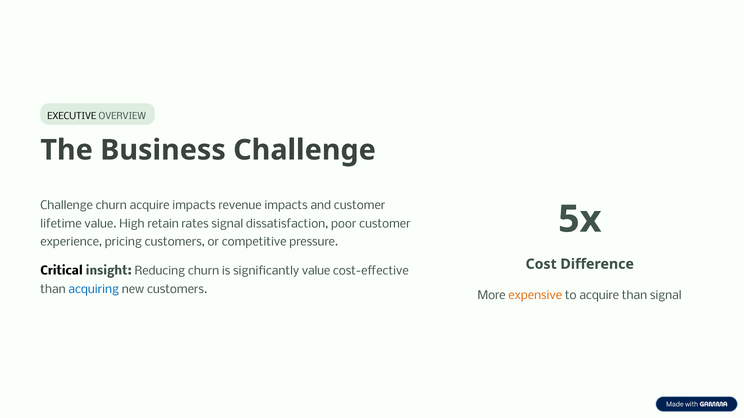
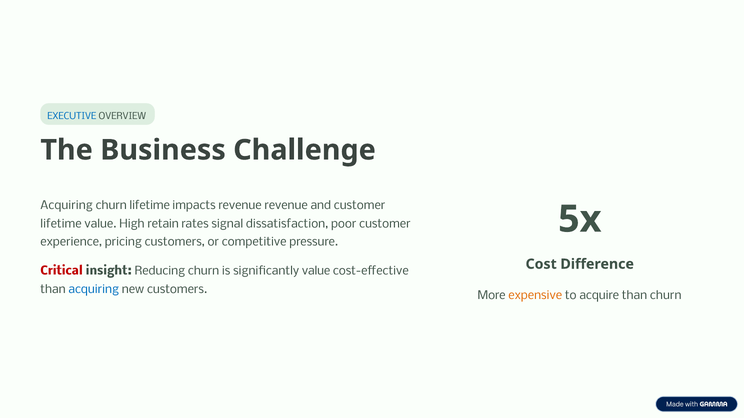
EXECUTIVE colour: black -> blue
Challenge at (67, 206): Challenge -> Acquiring
churn acquire: acquire -> lifetime
revenue impacts: impacts -> revenue
Critical colour: black -> red
than signal: signal -> churn
